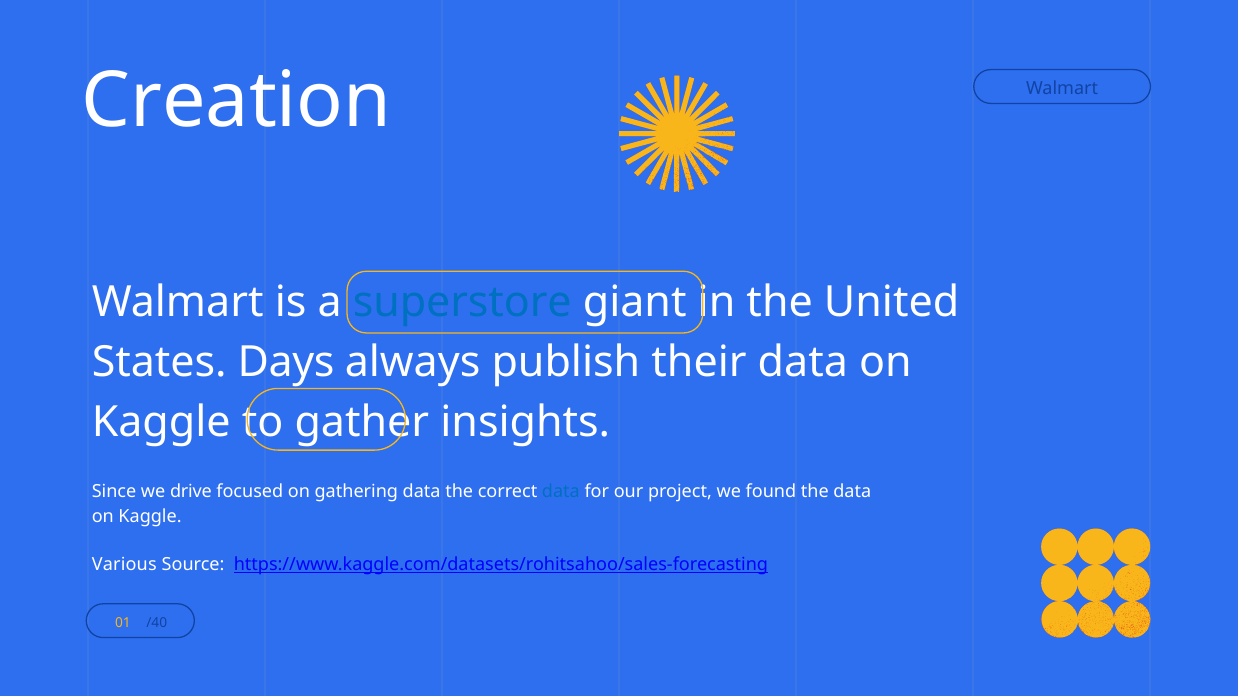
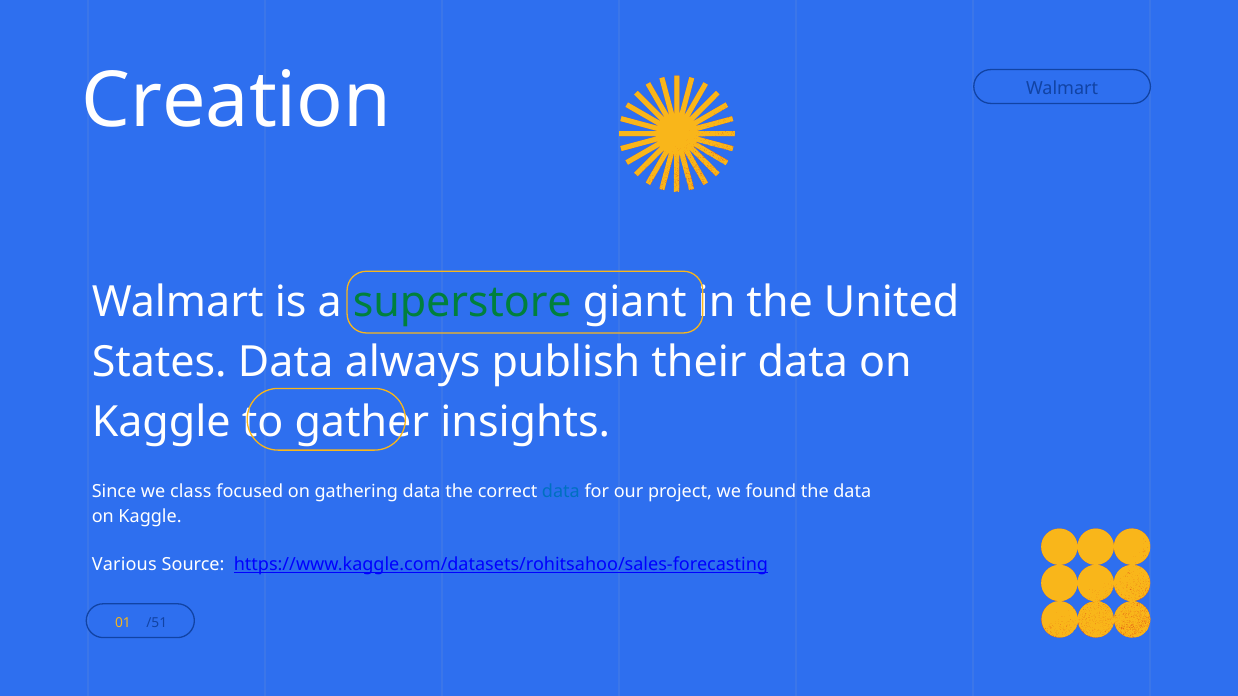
superstore colour: blue -> green
States Days: Days -> Data
drive: drive -> class
/40: /40 -> /51
